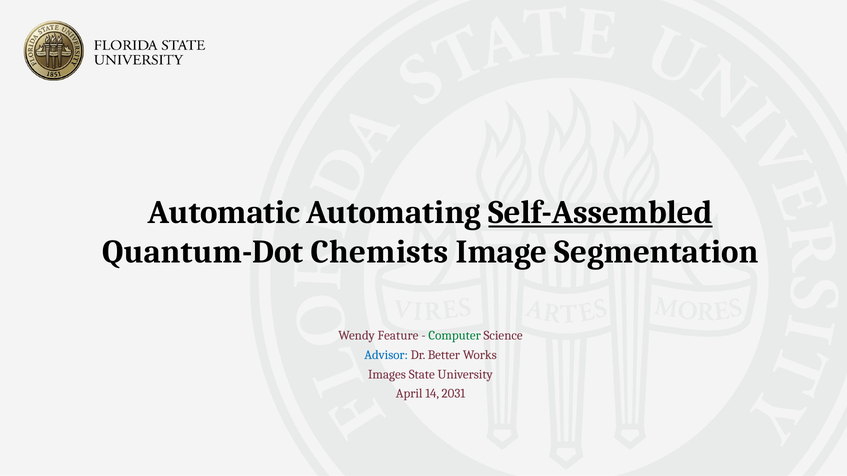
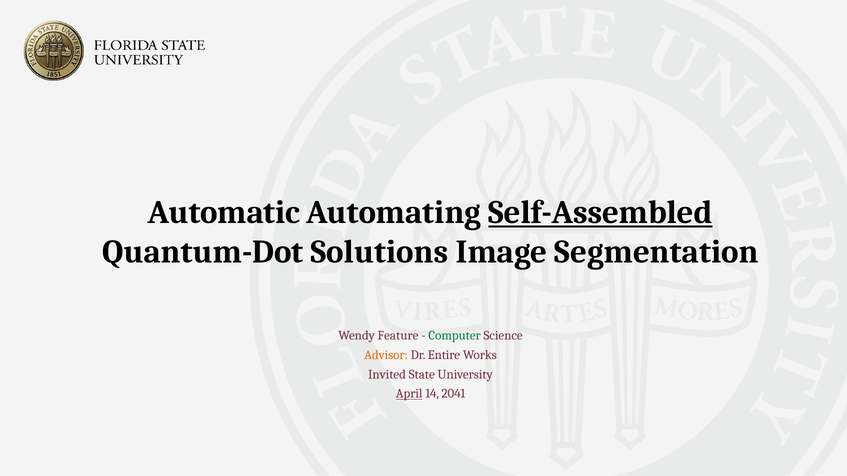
Chemists: Chemists -> Solutions
Advisor colour: blue -> orange
Better: Better -> Entire
Images: Images -> Invited
April underline: none -> present
2031: 2031 -> 2041
